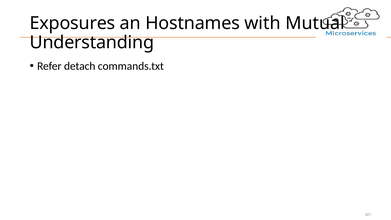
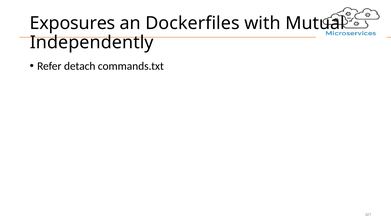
Hostnames: Hostnames -> Dockerfiles
Understanding: Understanding -> Independently
